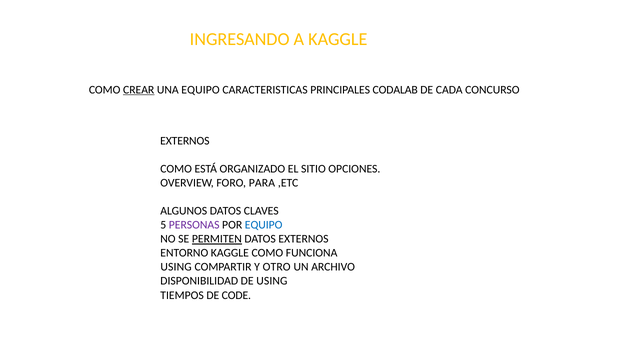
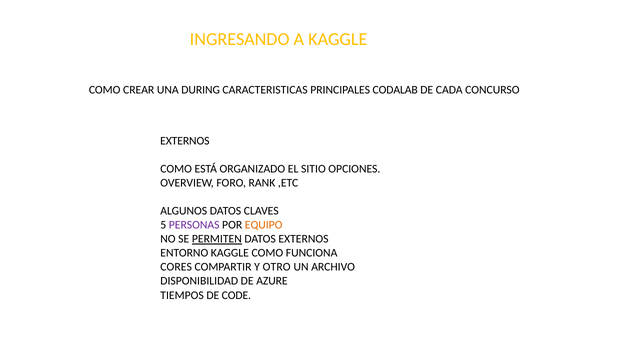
CREAR underline: present -> none
UNA EQUIPO: EQUIPO -> DURING
PARA: PARA -> RANK
EQUIPO at (264, 225) colour: blue -> orange
USING at (176, 267): USING -> CORES
DE USING: USING -> AZURE
